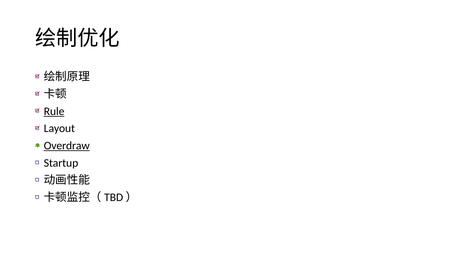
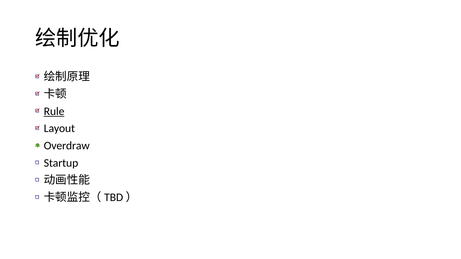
Overdraw underline: present -> none
